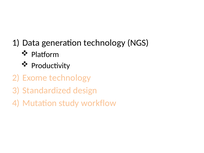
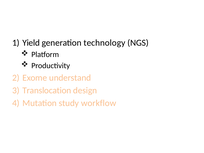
Data: Data -> Yield
Exome technology: technology -> understand
Standardized: Standardized -> Translocation
